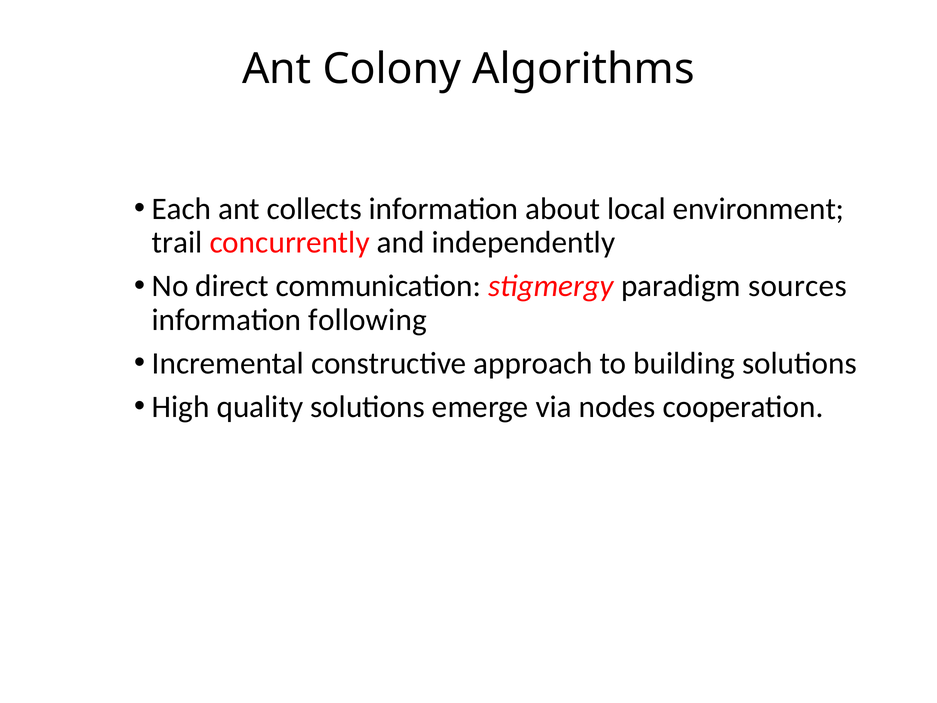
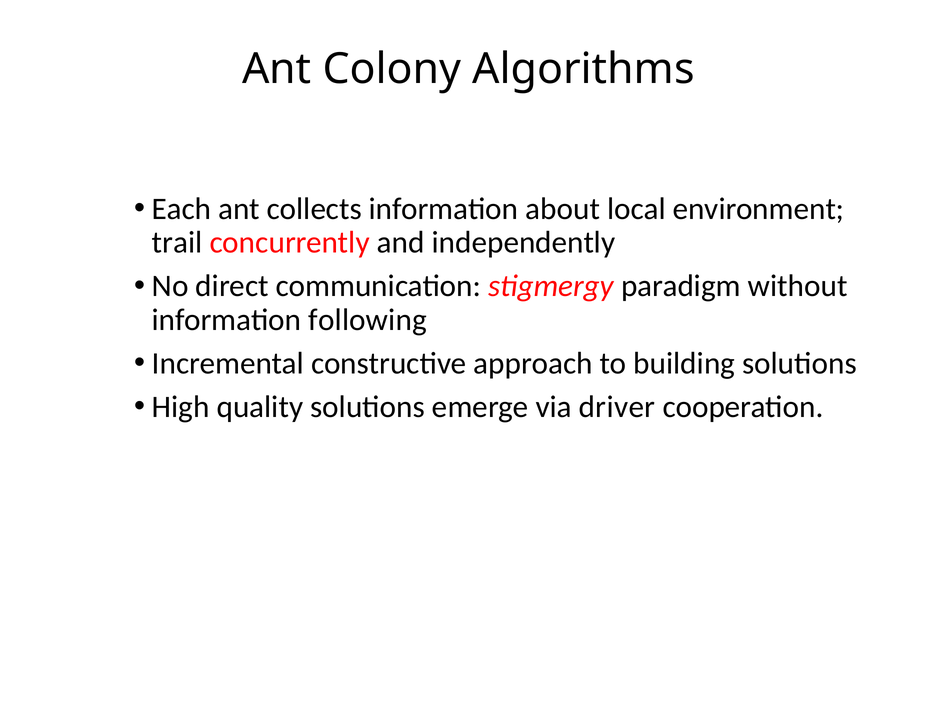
sources: sources -> without
nodes: nodes -> driver
